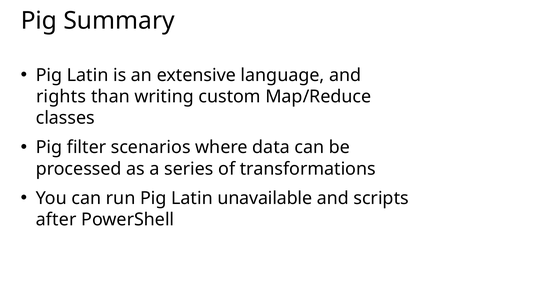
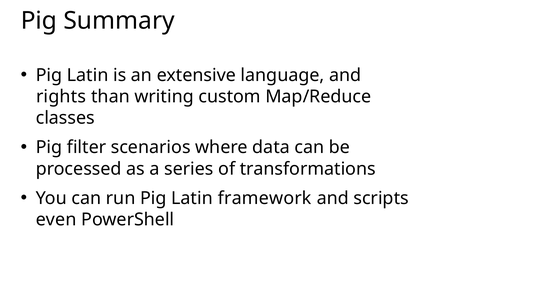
unavailable: unavailable -> framework
after: after -> even
